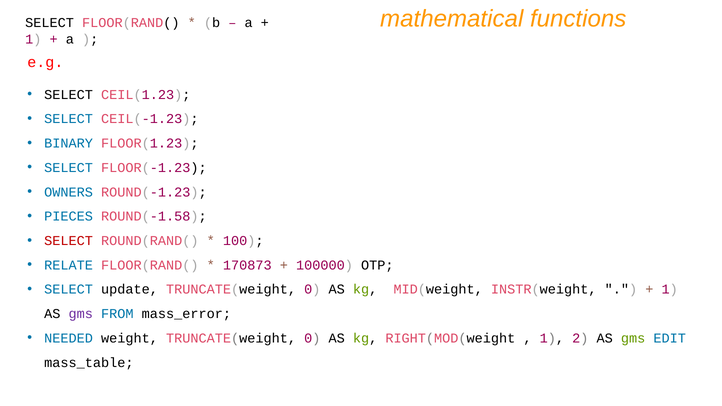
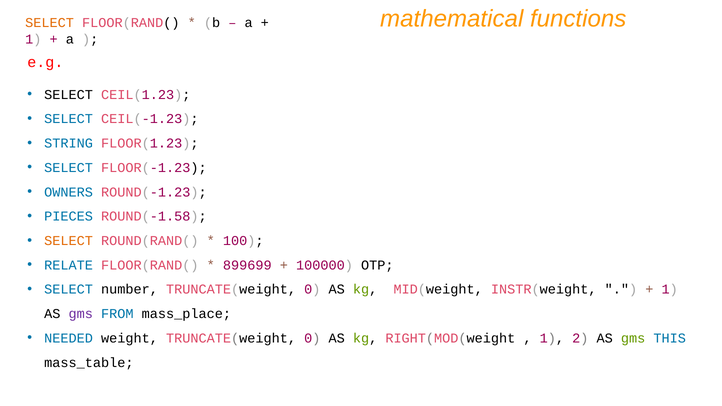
SELECT at (50, 23) colour: black -> orange
BINARY: BINARY -> STRING
SELECT at (69, 241) colour: red -> orange
170873: 170873 -> 899699
update: update -> number
mass_error: mass_error -> mass_place
EDIT: EDIT -> THIS
